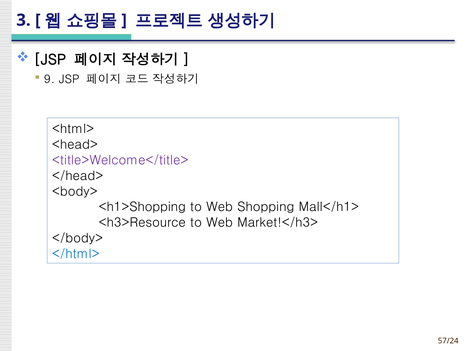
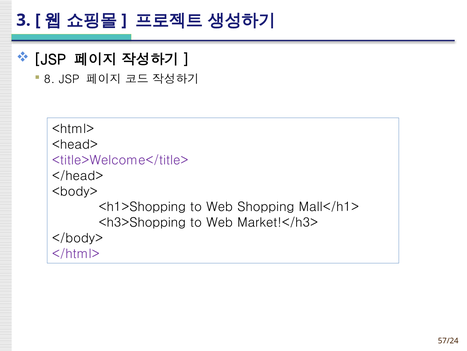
9: 9 -> 8
<h3>Resource: <h3>Resource -> <h3>Shopping
</html> colour: blue -> purple
